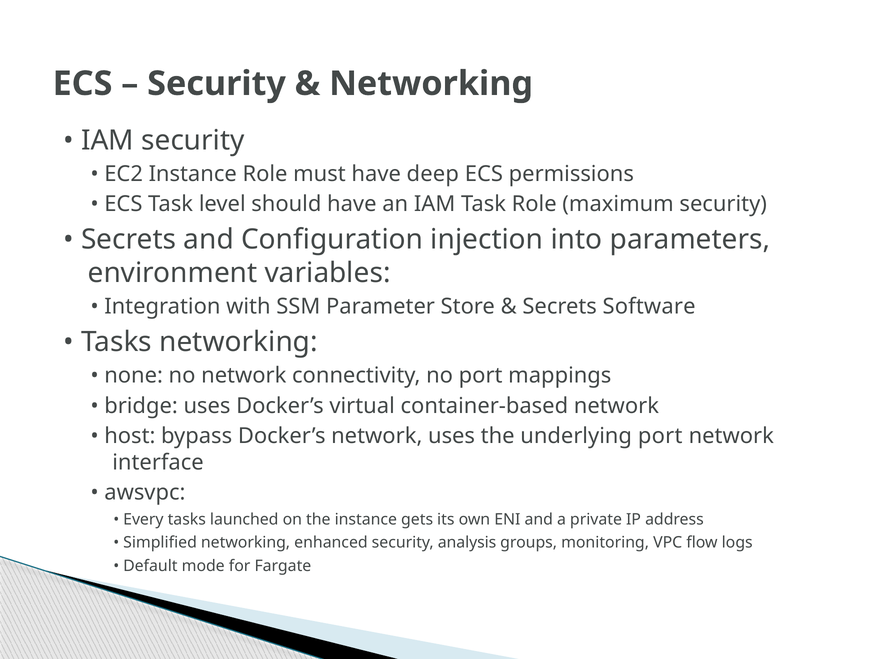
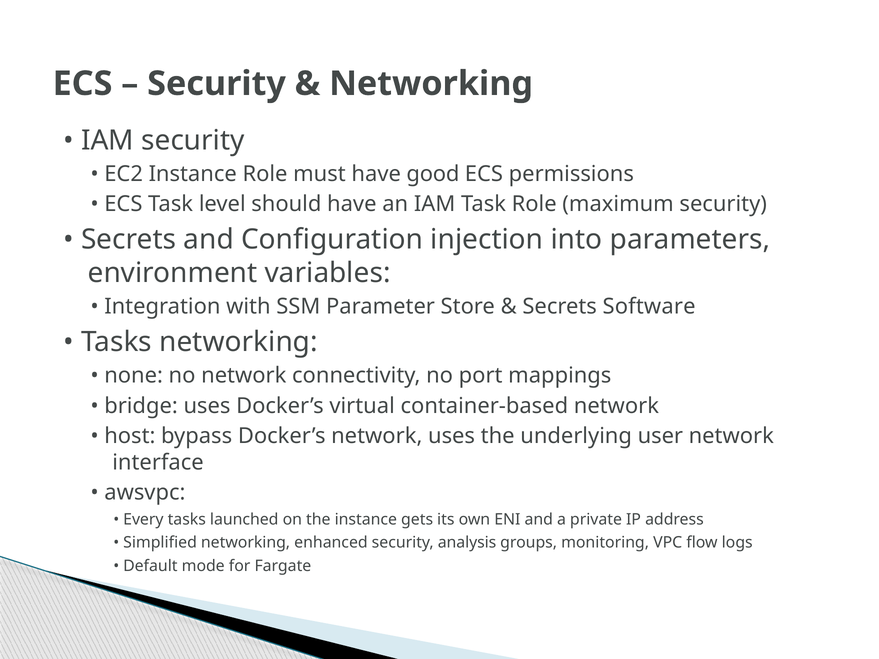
deep: deep -> good
underlying port: port -> user
